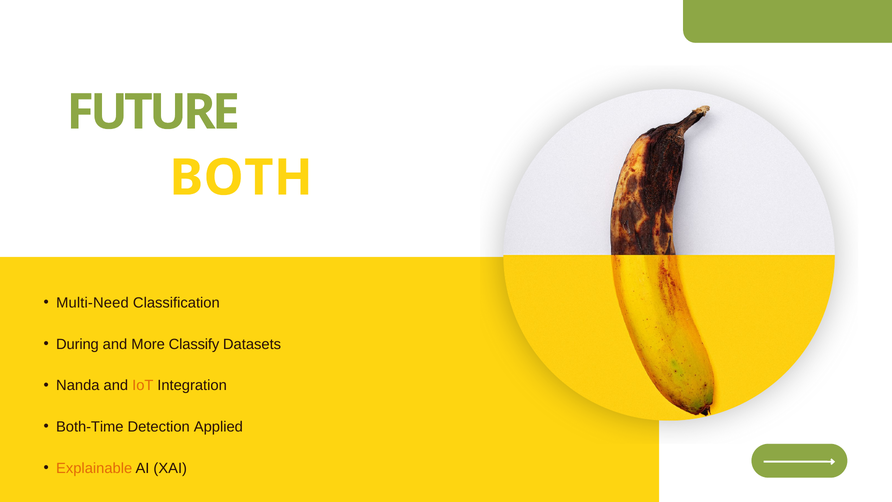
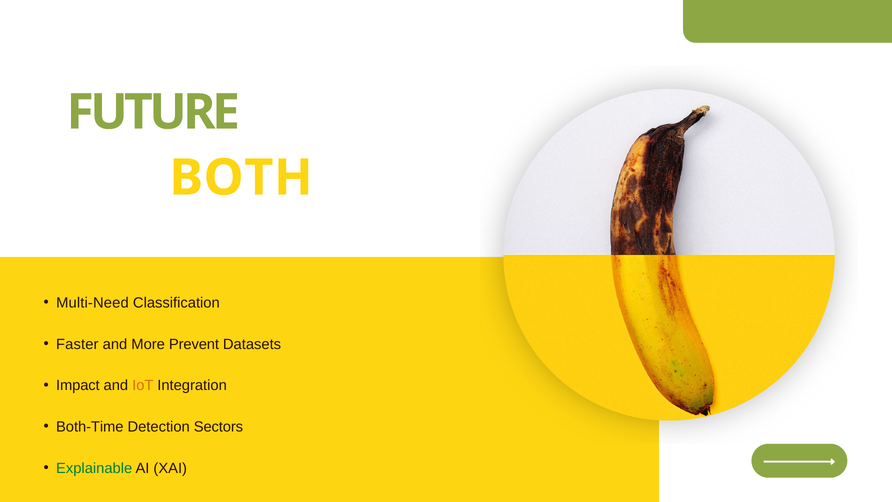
During: During -> Faster
Classify: Classify -> Prevent
Nanda: Nanda -> Impact
Applied: Applied -> Sectors
Explainable colour: orange -> green
